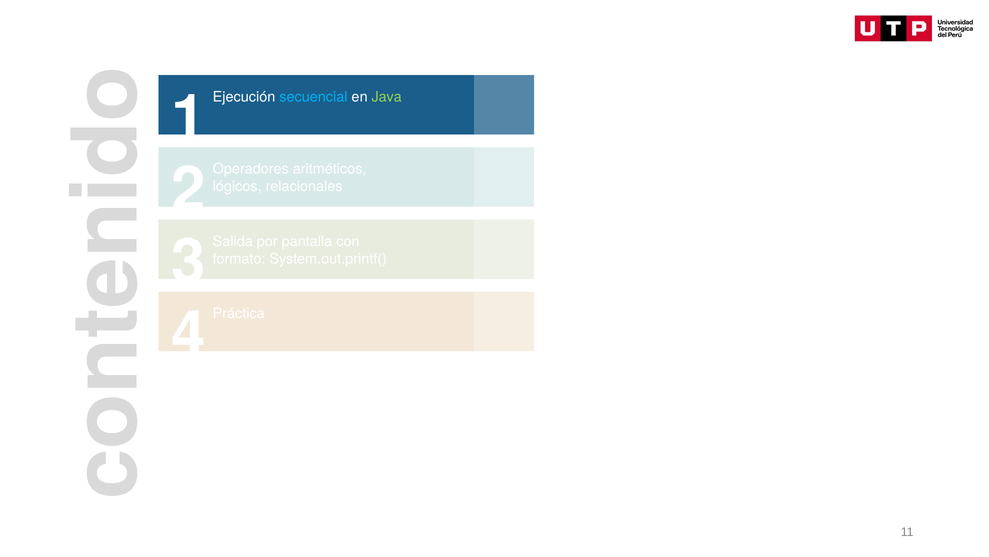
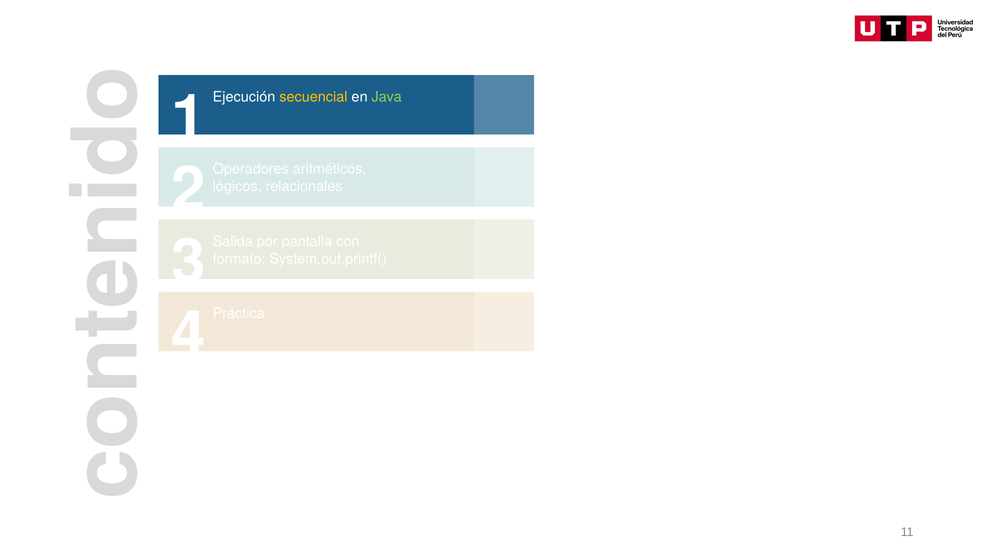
secuencial colour: light blue -> yellow
